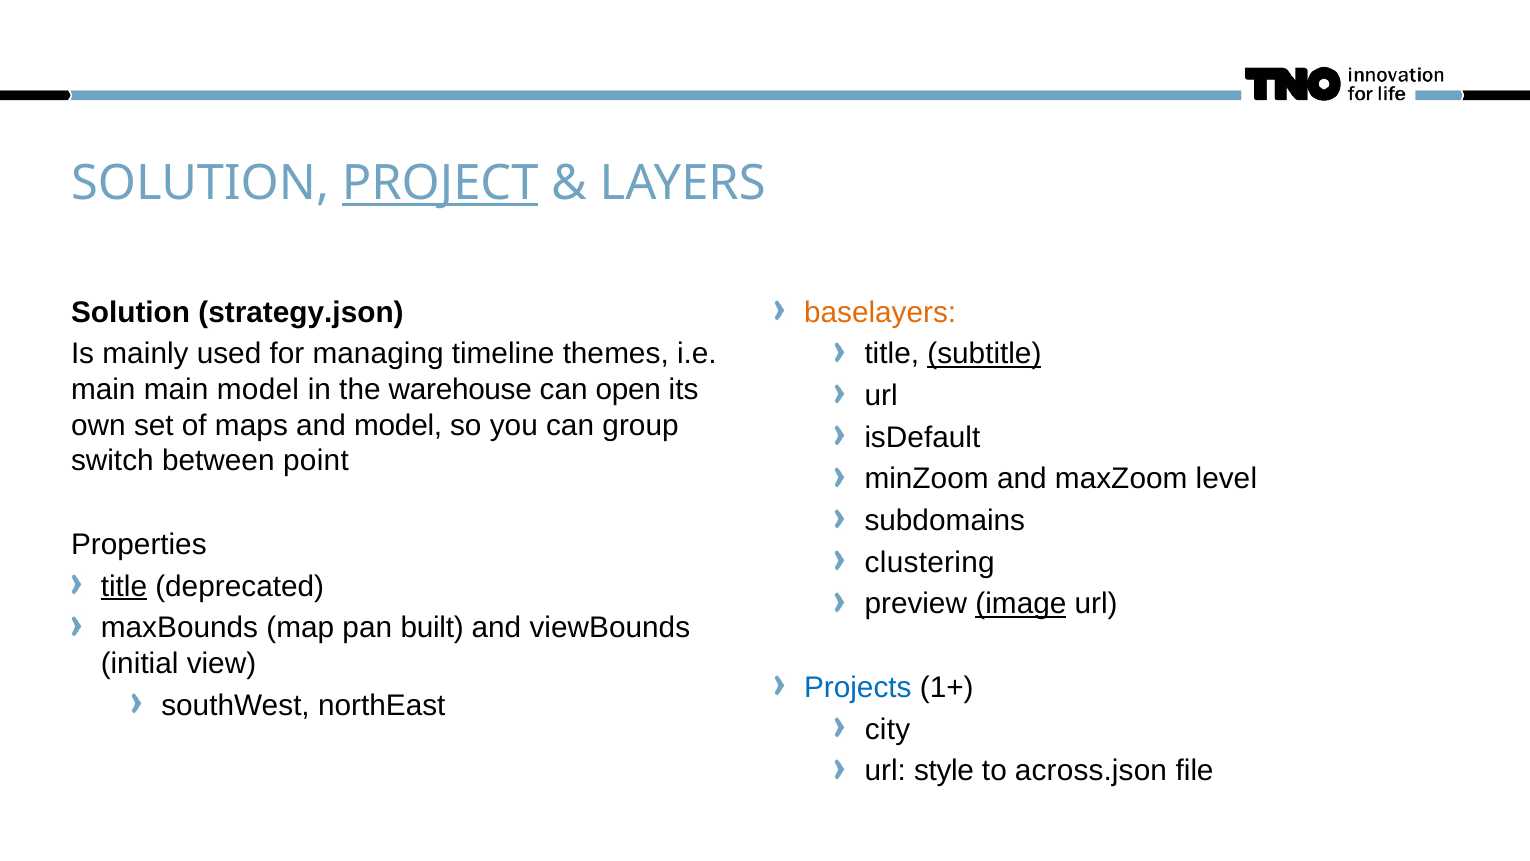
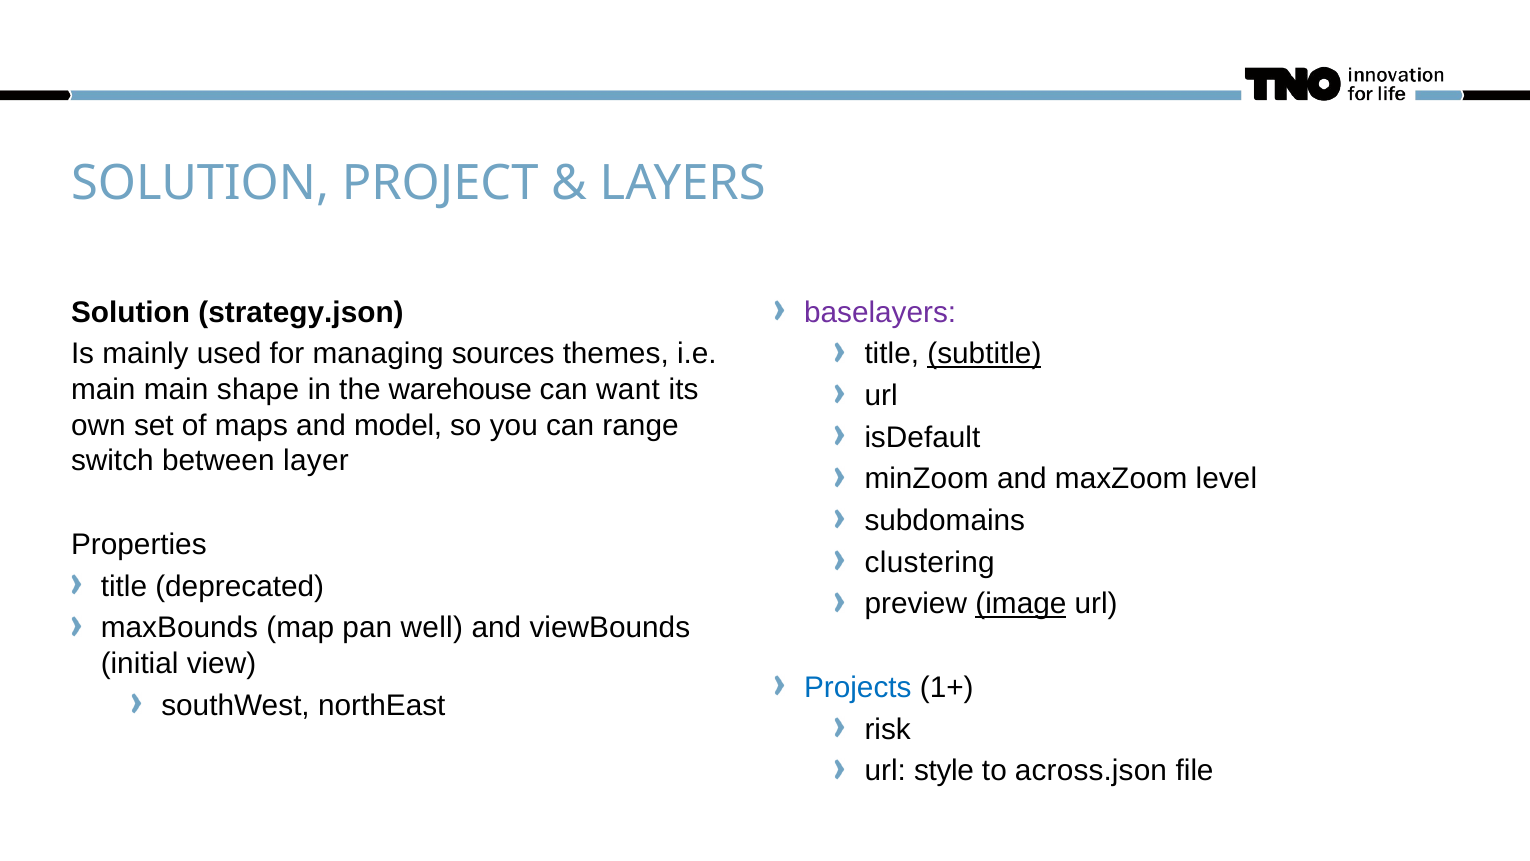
PROJECT underline: present -> none
baselayers colour: orange -> purple
timeline: timeline -> sources
main model: model -> shape
open: open -> want
group: group -> range
point: point -> layer
title at (124, 586) underline: present -> none
built: built -> well
city: city -> risk
